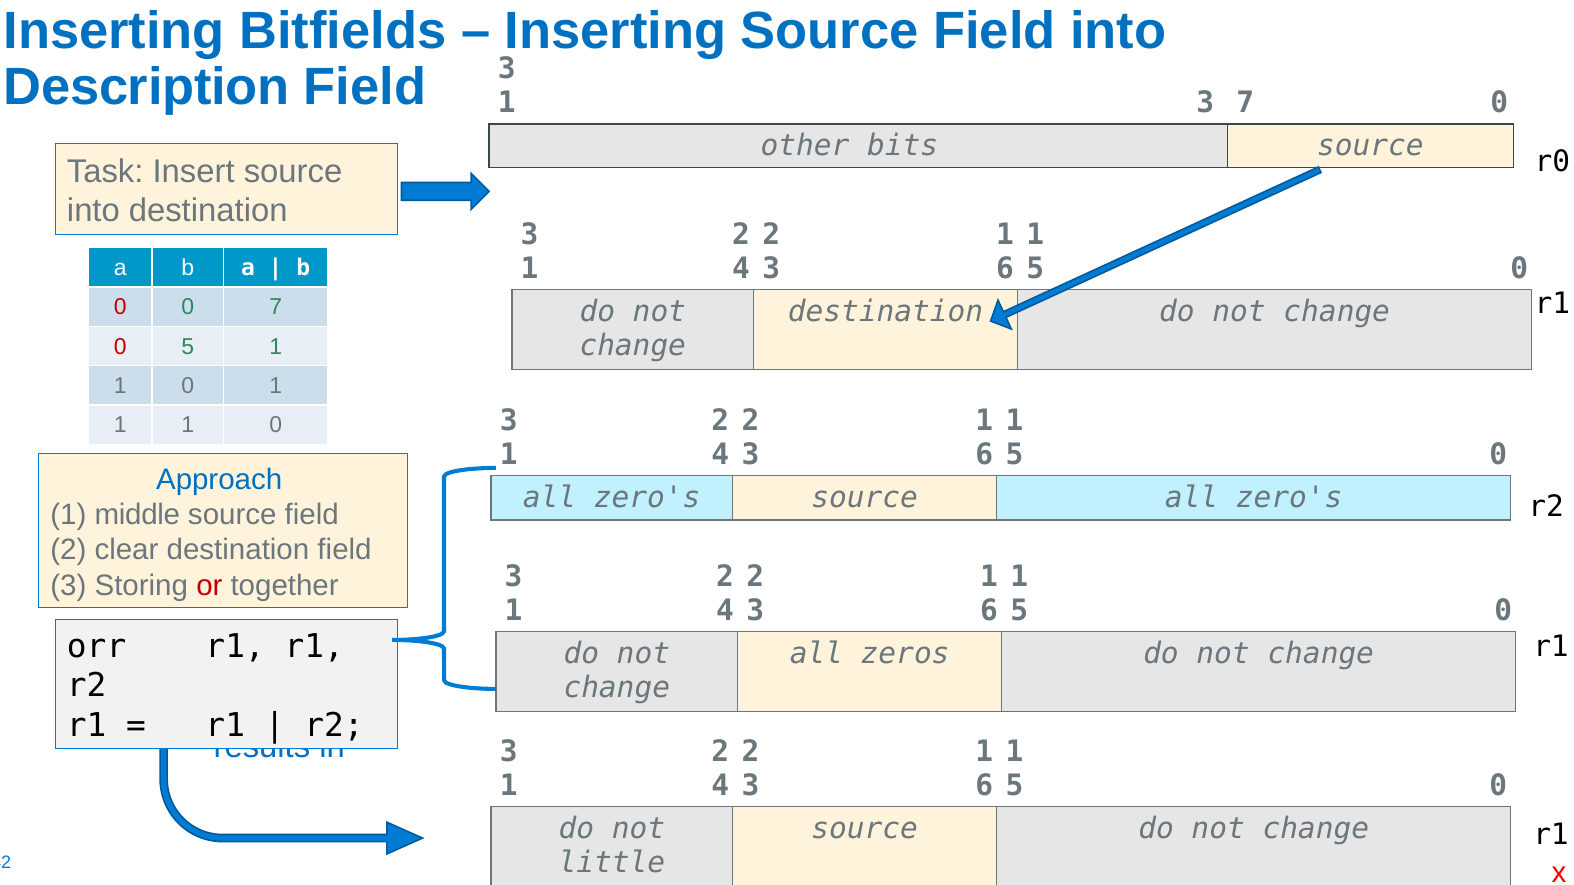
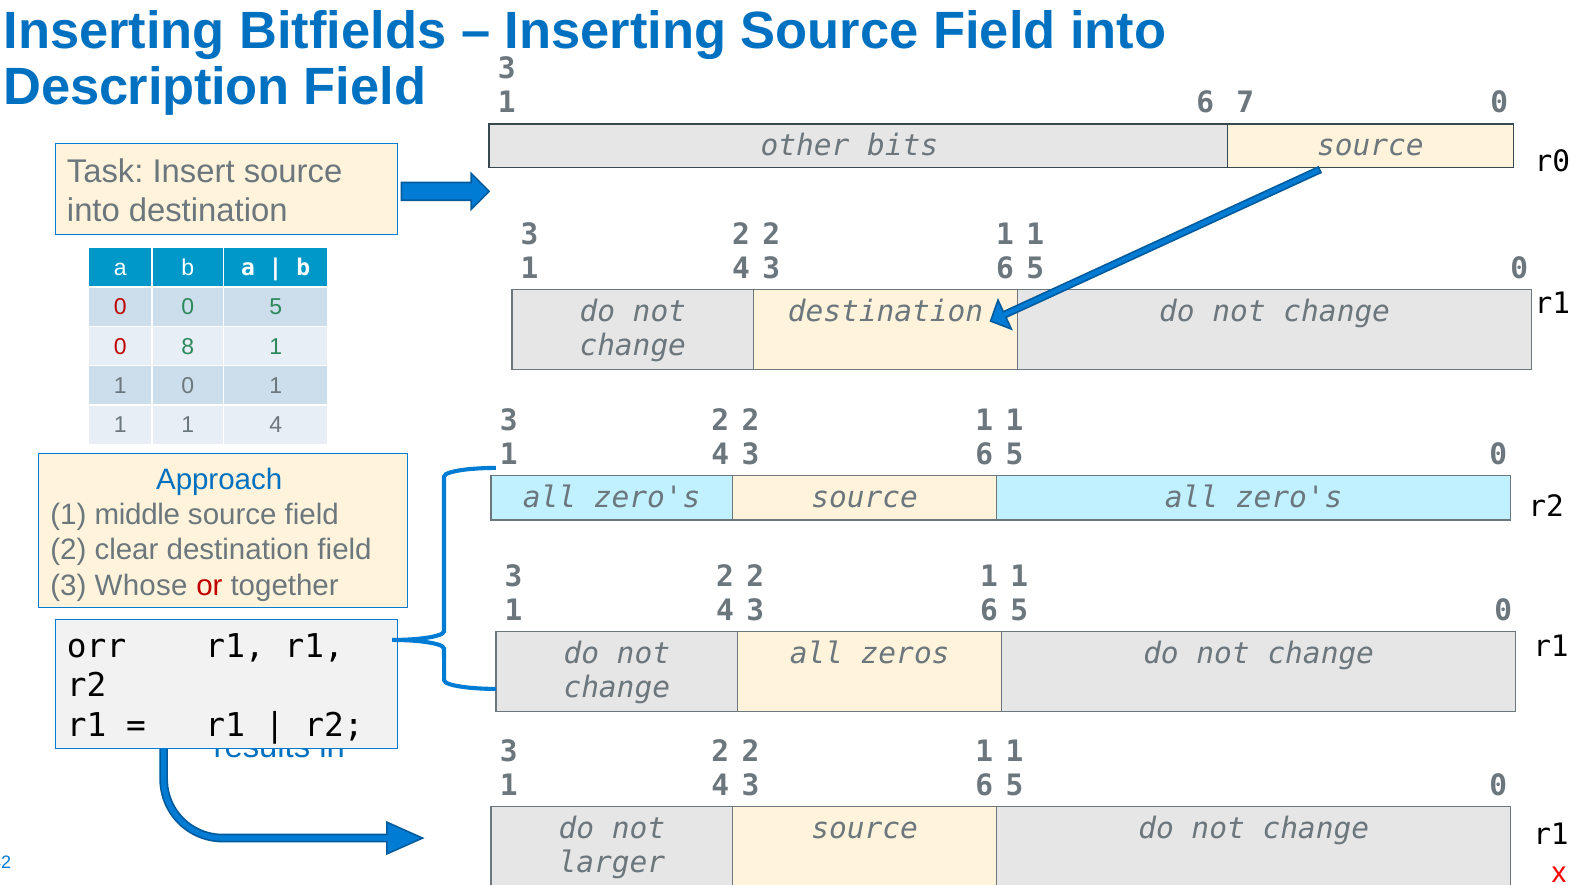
3 at (1205, 103): 3 -> 6
0 7: 7 -> 5
0 5: 5 -> 8
0 at (276, 425): 0 -> 4
Storing: Storing -> Whose
little: little -> larger
